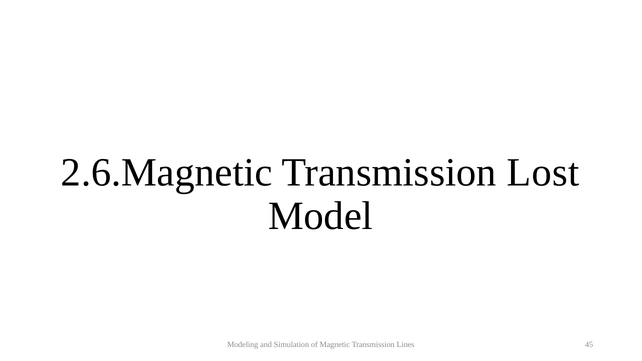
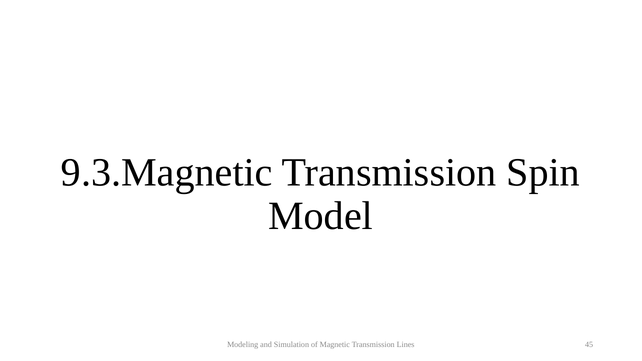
2.6.Magnetic: 2.6.Magnetic -> 9.3.Magnetic
Lost: Lost -> Spin
